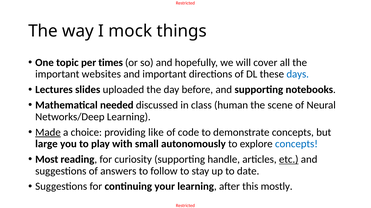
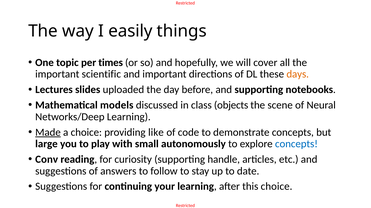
mock: mock -> easily
websites: websites -> scientific
days colour: blue -> orange
needed: needed -> models
human: human -> objects
Most: Most -> Conv
etc underline: present -> none
this mostly: mostly -> choice
